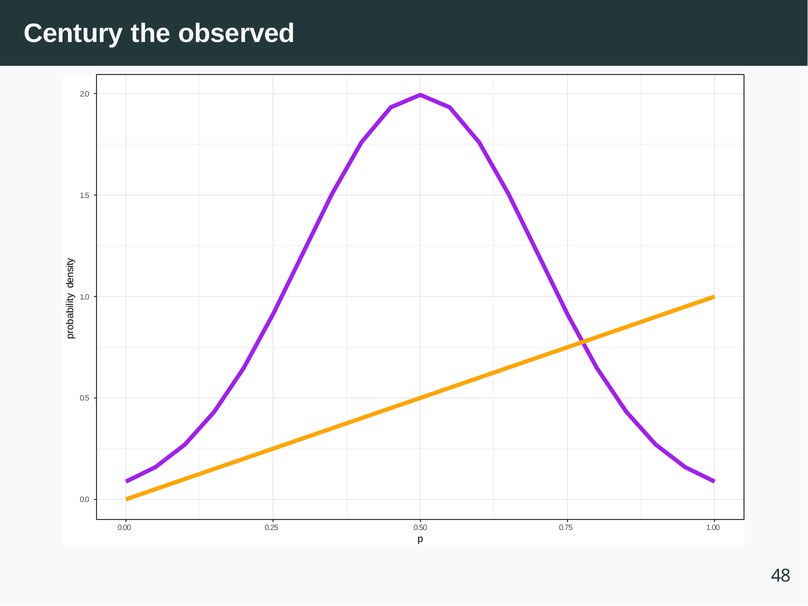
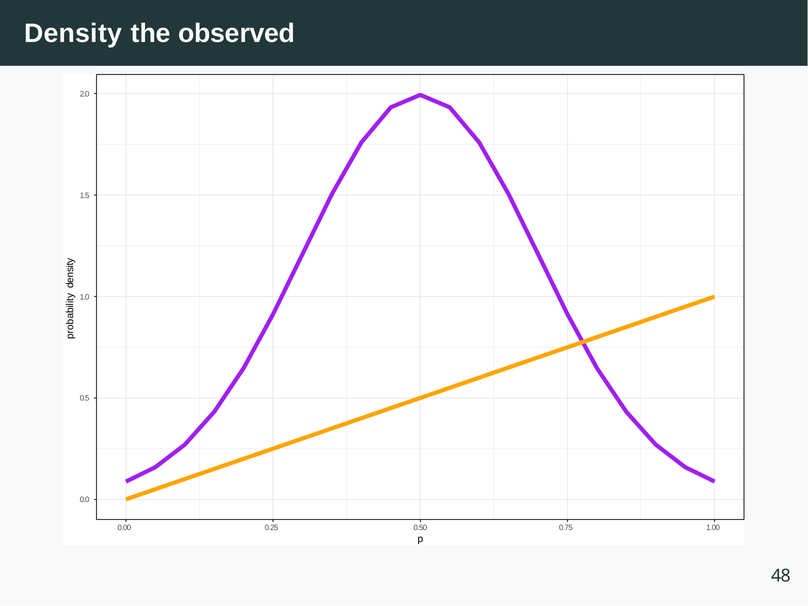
Century: Century -> Density
